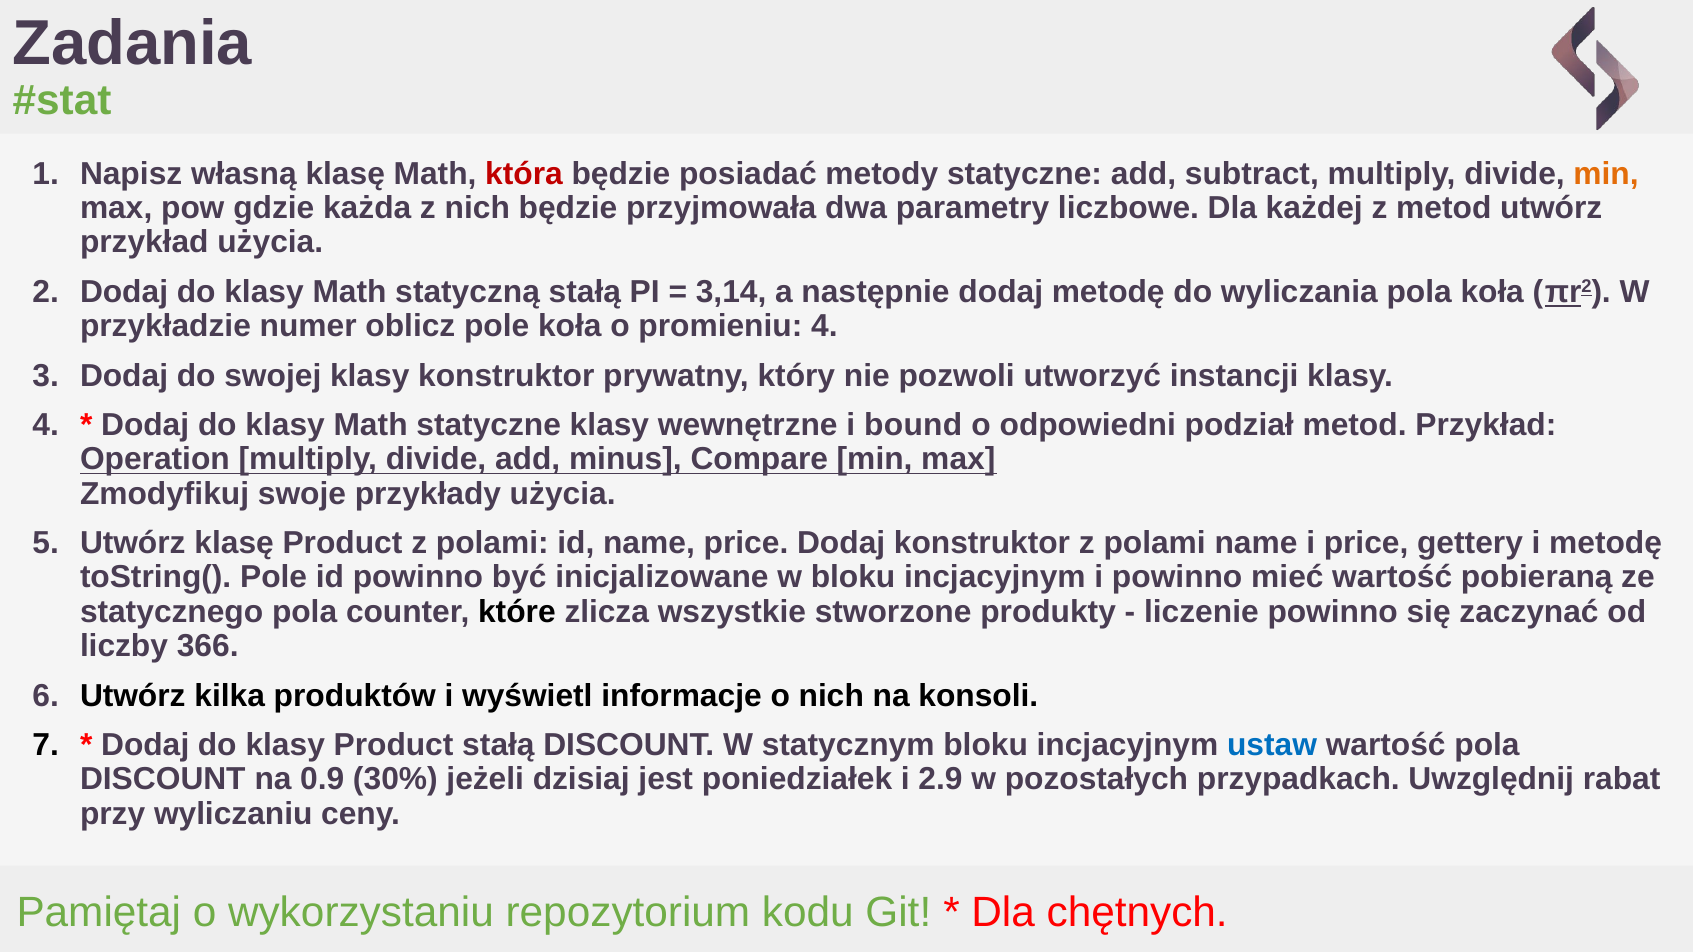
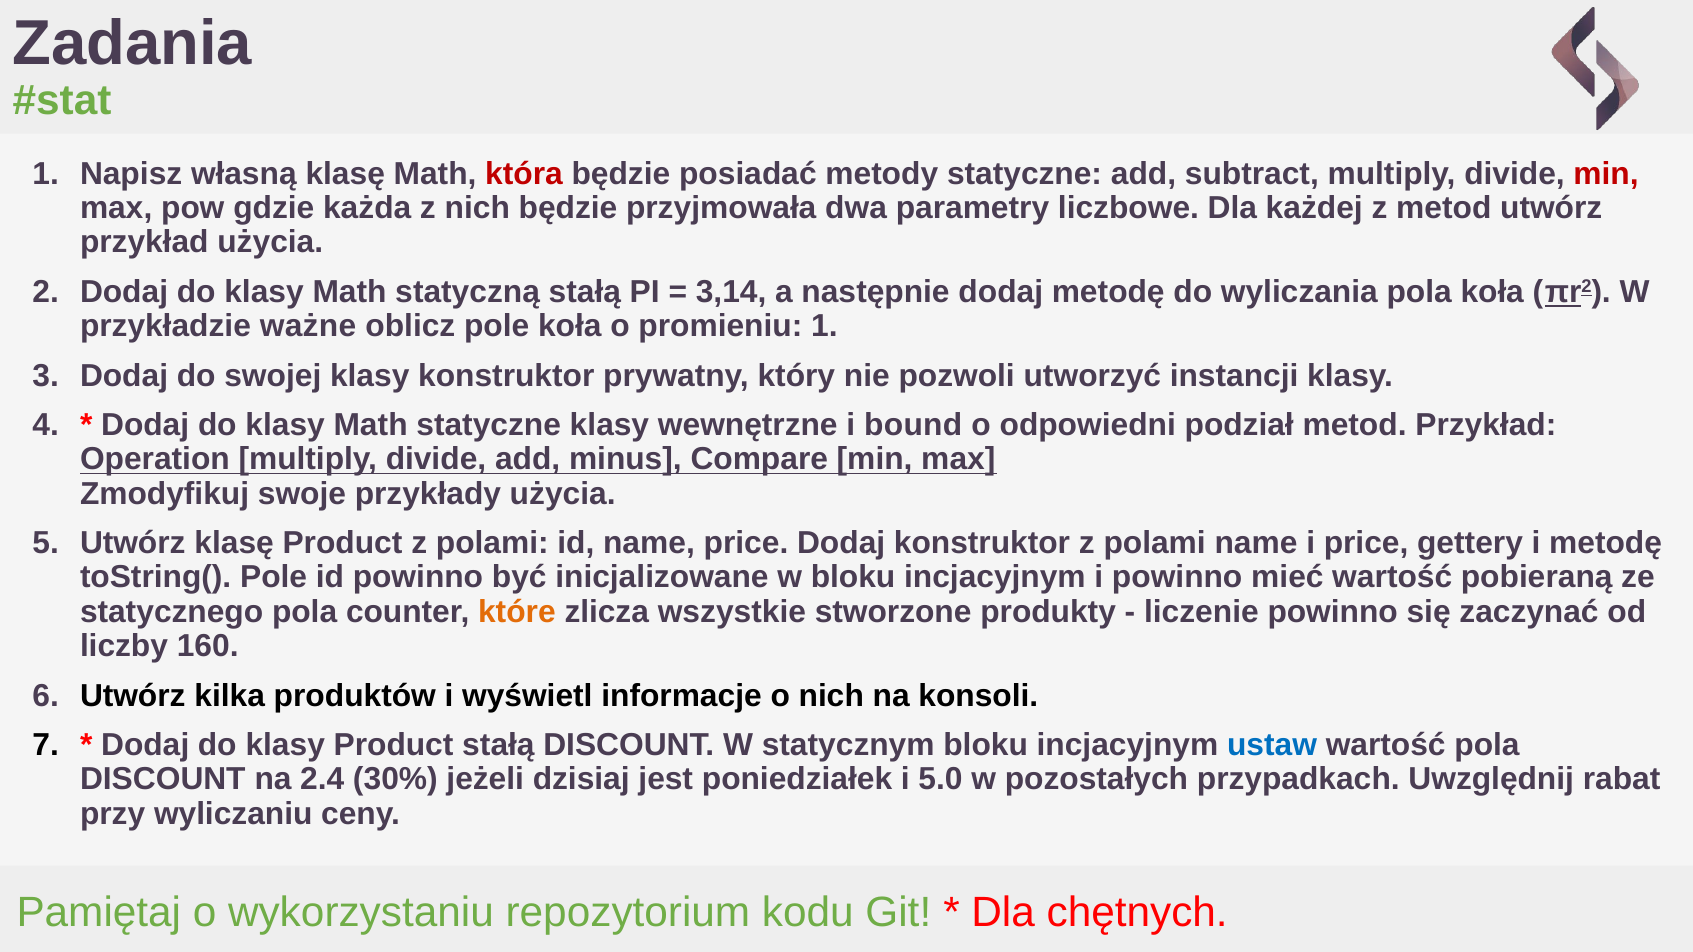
min at (1606, 174) colour: orange -> red
numer: numer -> ważne
promieniu 4: 4 -> 1
które colour: black -> orange
366: 366 -> 160
0.9: 0.9 -> 2.4
2.9: 2.9 -> 5.0
